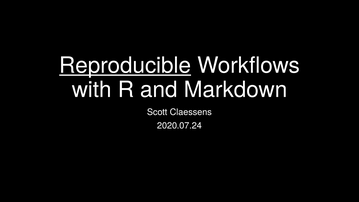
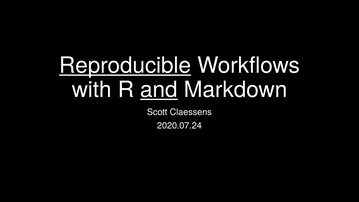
and underline: none -> present
